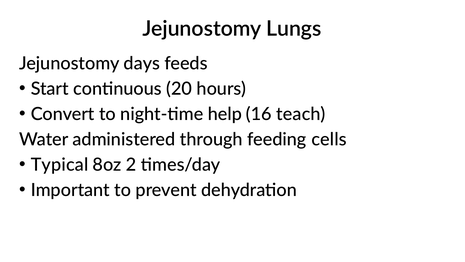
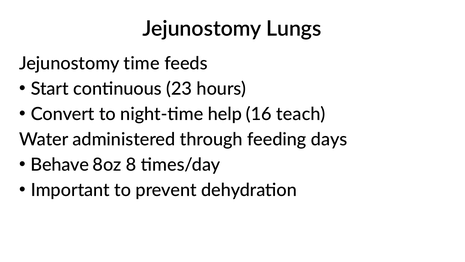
days: days -> time
20: 20 -> 23
cells: cells -> days
Typical: Typical -> Behave
2: 2 -> 8
